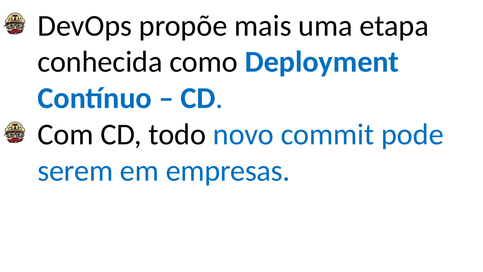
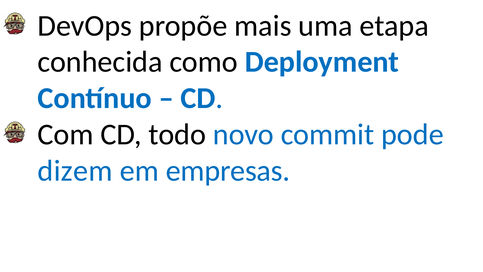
serem: serem -> dizem
